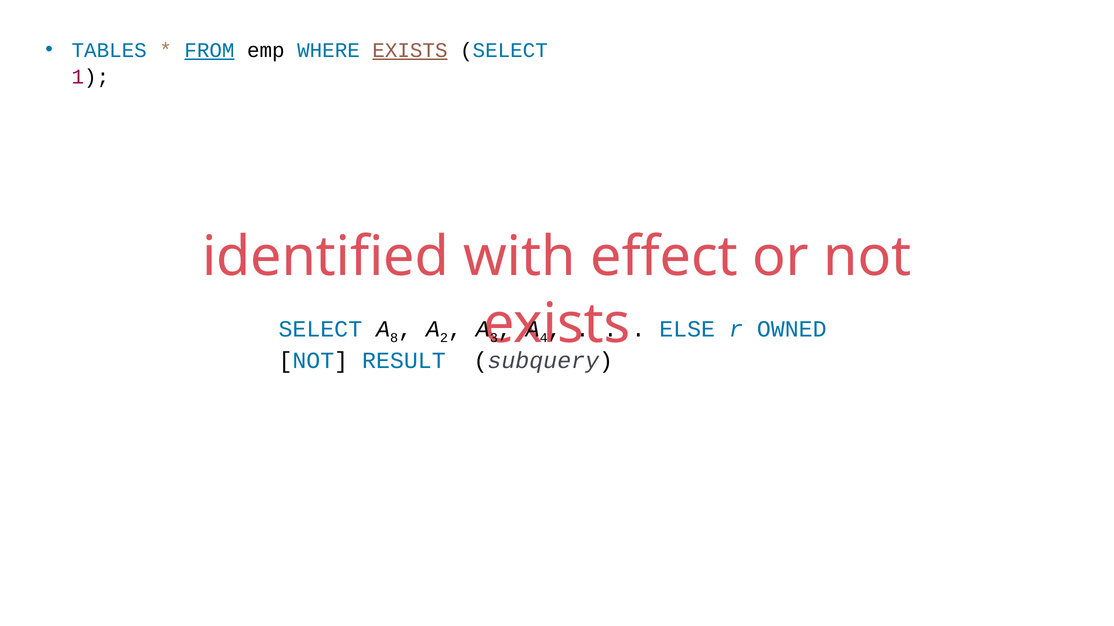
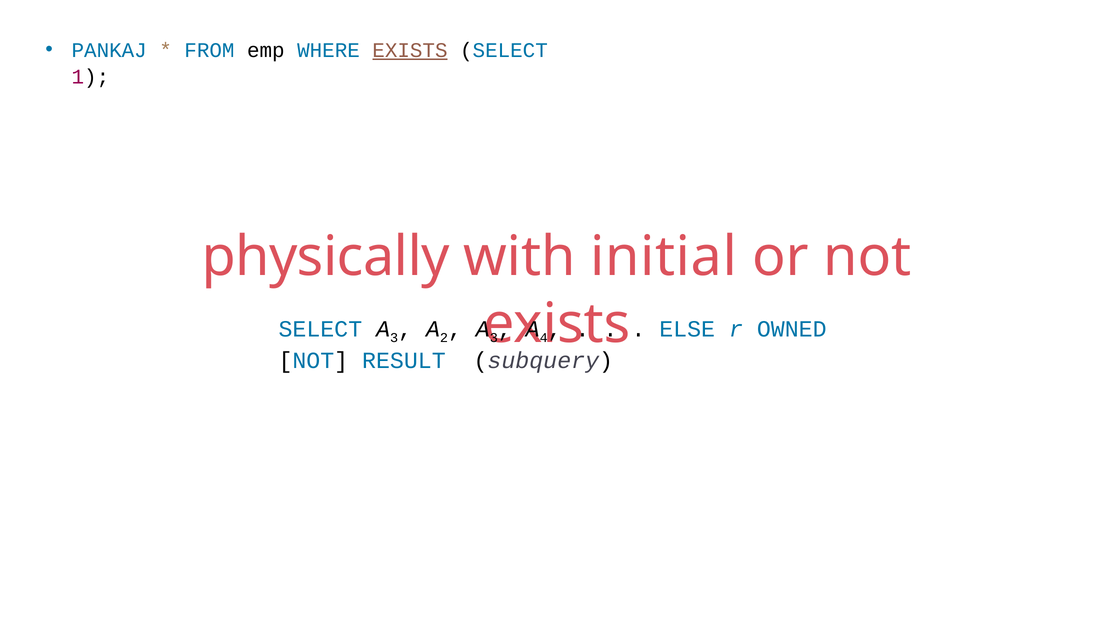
TABLES: TABLES -> PANKAJ
FROM underline: present -> none
identified: identified -> physically
effect: effect -> initial
8 at (394, 338): 8 -> 3
